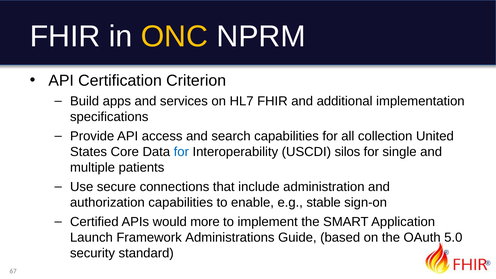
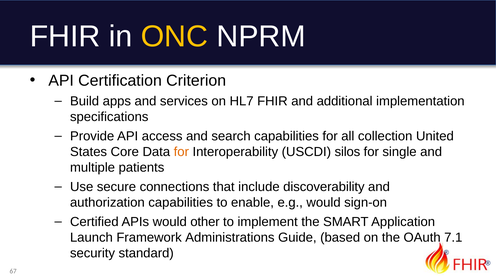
for at (181, 152) colour: blue -> orange
administration: administration -> discoverability
e.g stable: stable -> would
more: more -> other
5.0: 5.0 -> 7.1
